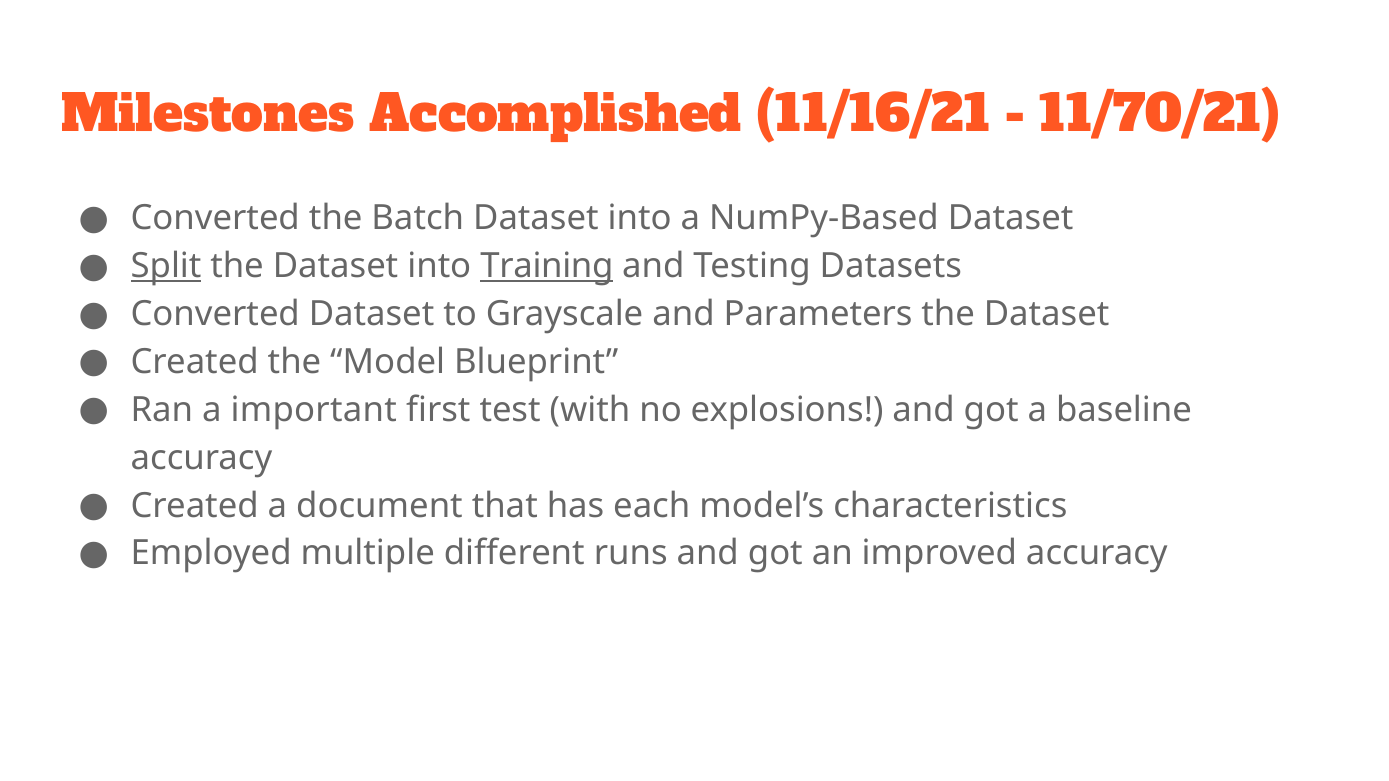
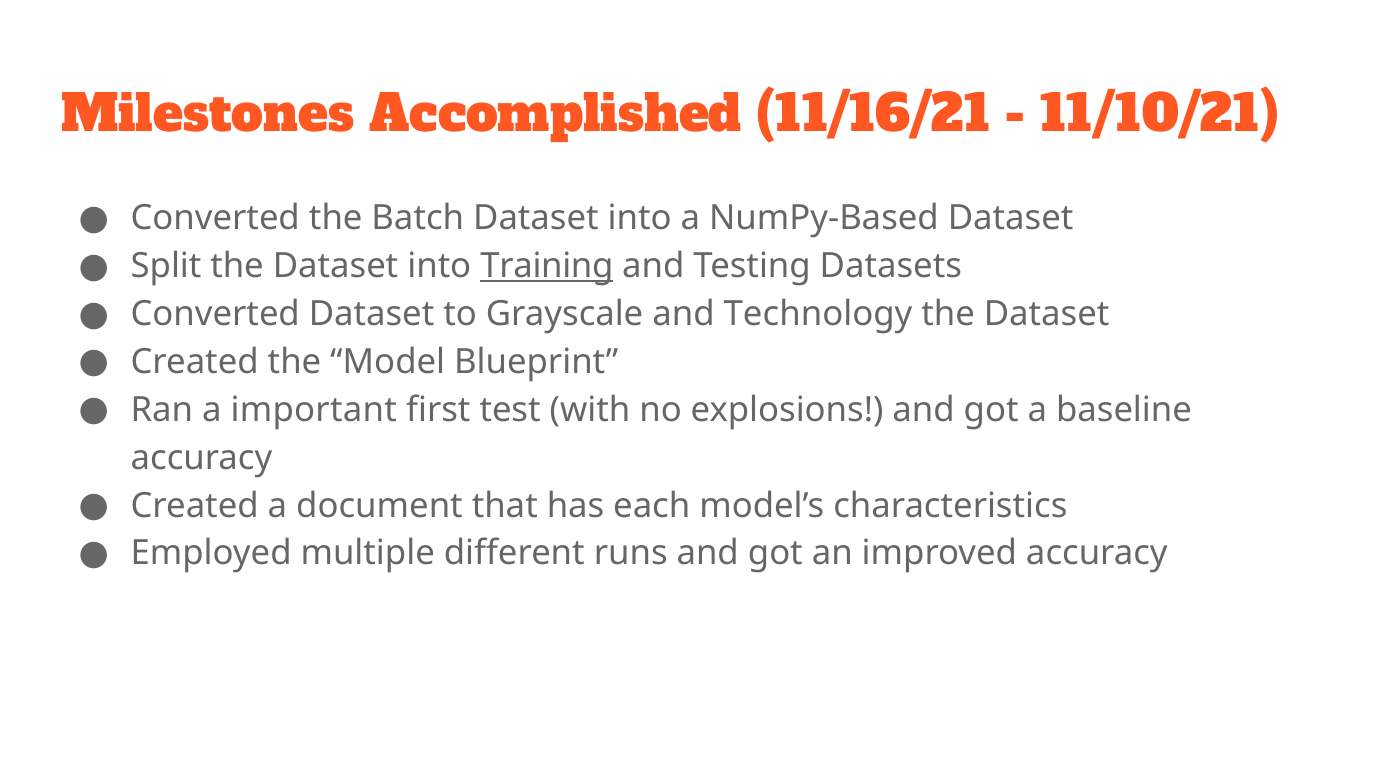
11/70/21: 11/70/21 -> 11/10/21
Split underline: present -> none
Parameters: Parameters -> Technology
